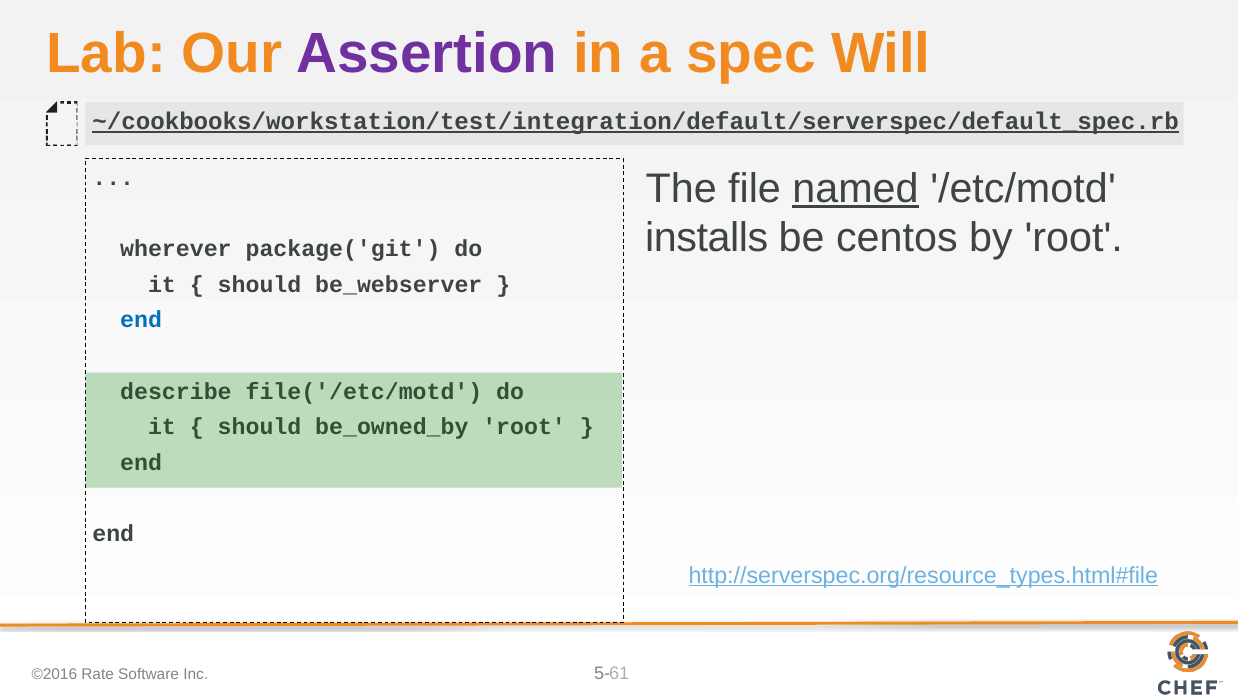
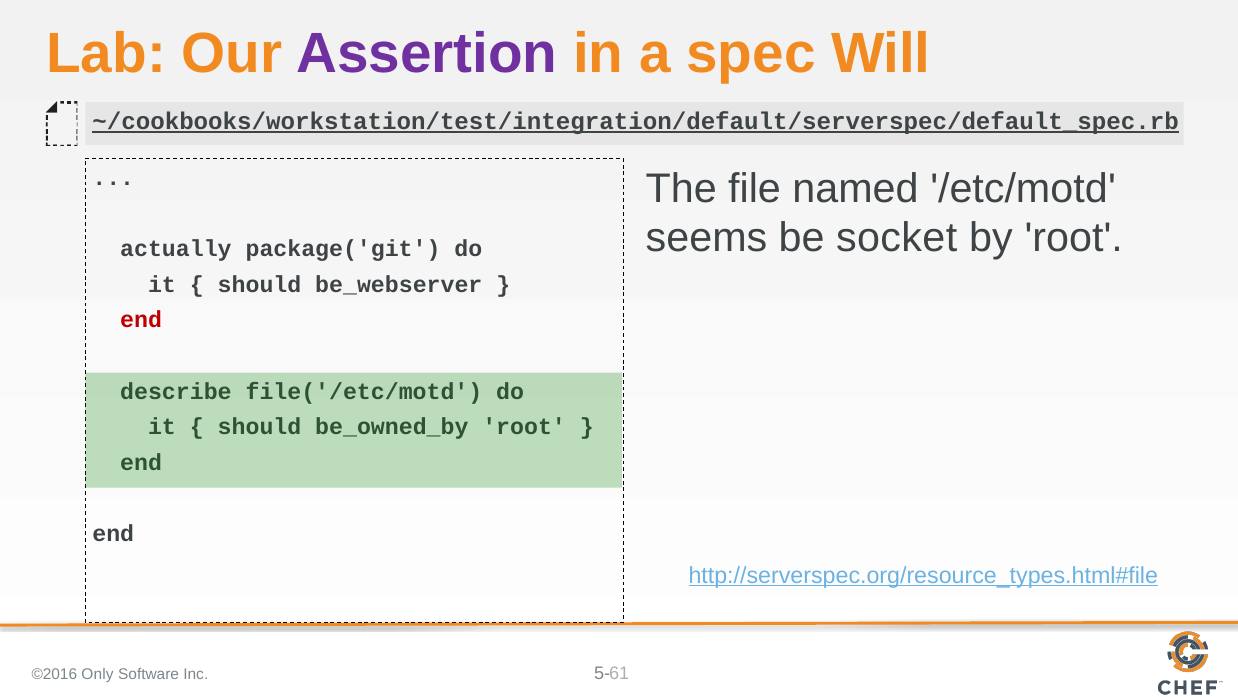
named underline: present -> none
installs: installs -> seems
centos: centos -> socket
wherever: wherever -> actually
end at (141, 320) colour: blue -> red
Rate: Rate -> Only
